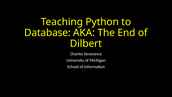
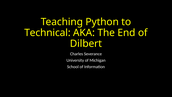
Database: Database -> Technical
